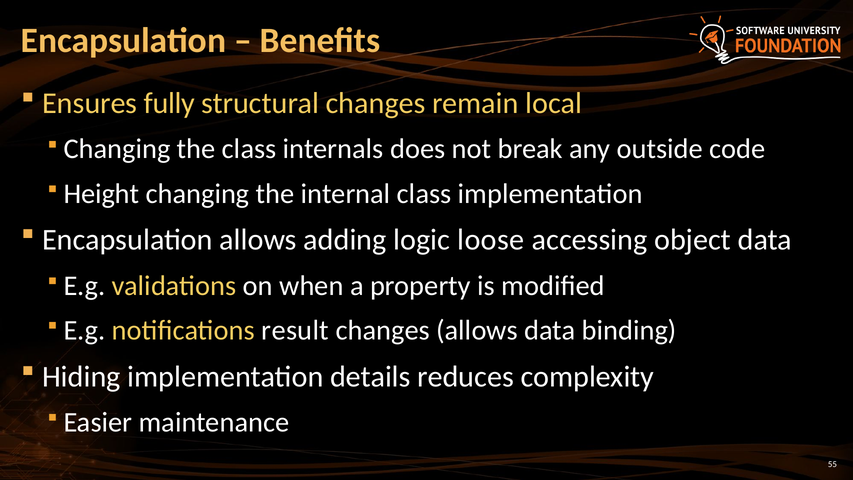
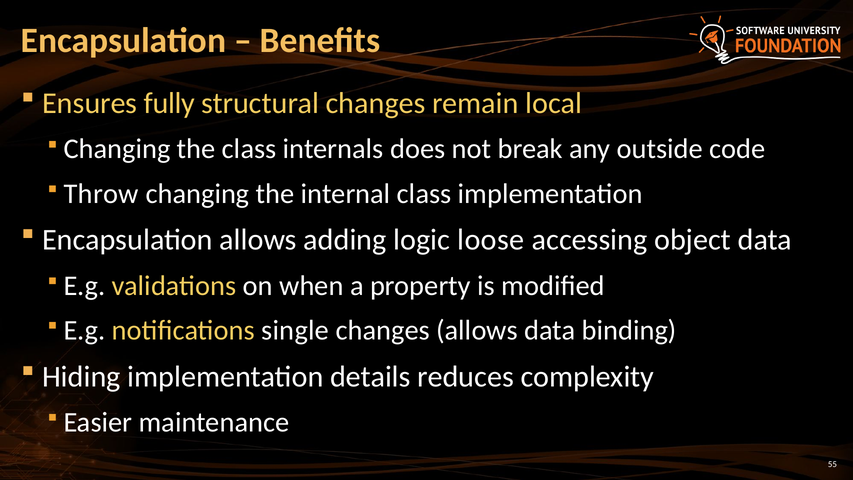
Height: Height -> Throw
result: result -> single
